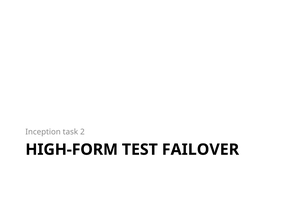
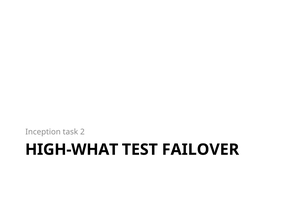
HIGH-FORM: HIGH-FORM -> HIGH-WHAT
